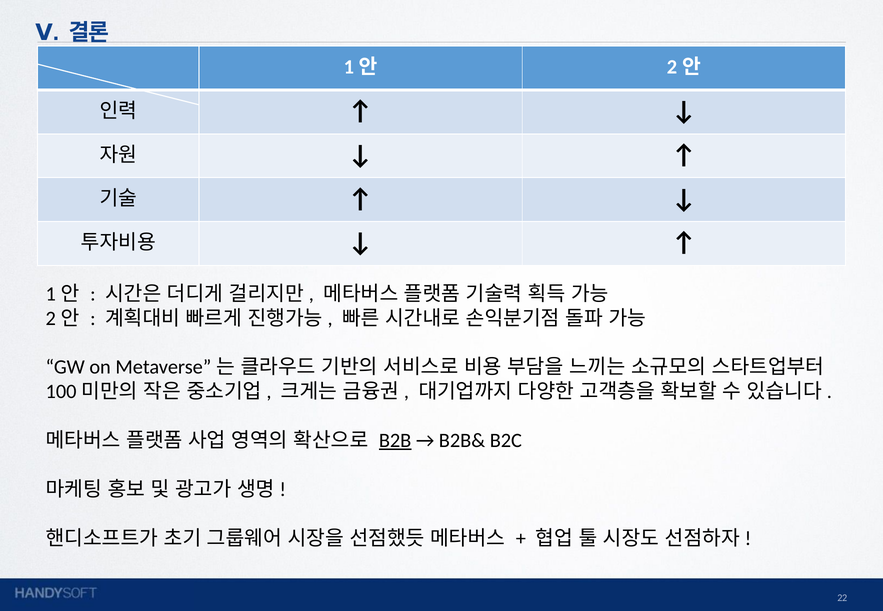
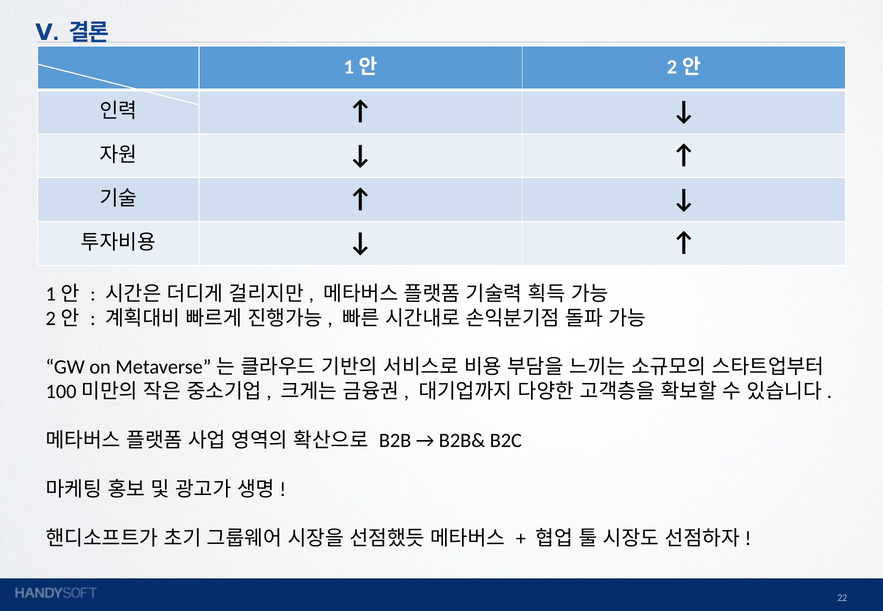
B2B underline: present -> none
